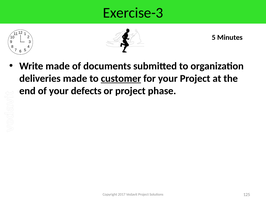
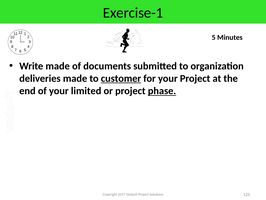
Exercise-3: Exercise-3 -> Exercise-1
defects: defects -> limited
phase underline: none -> present
